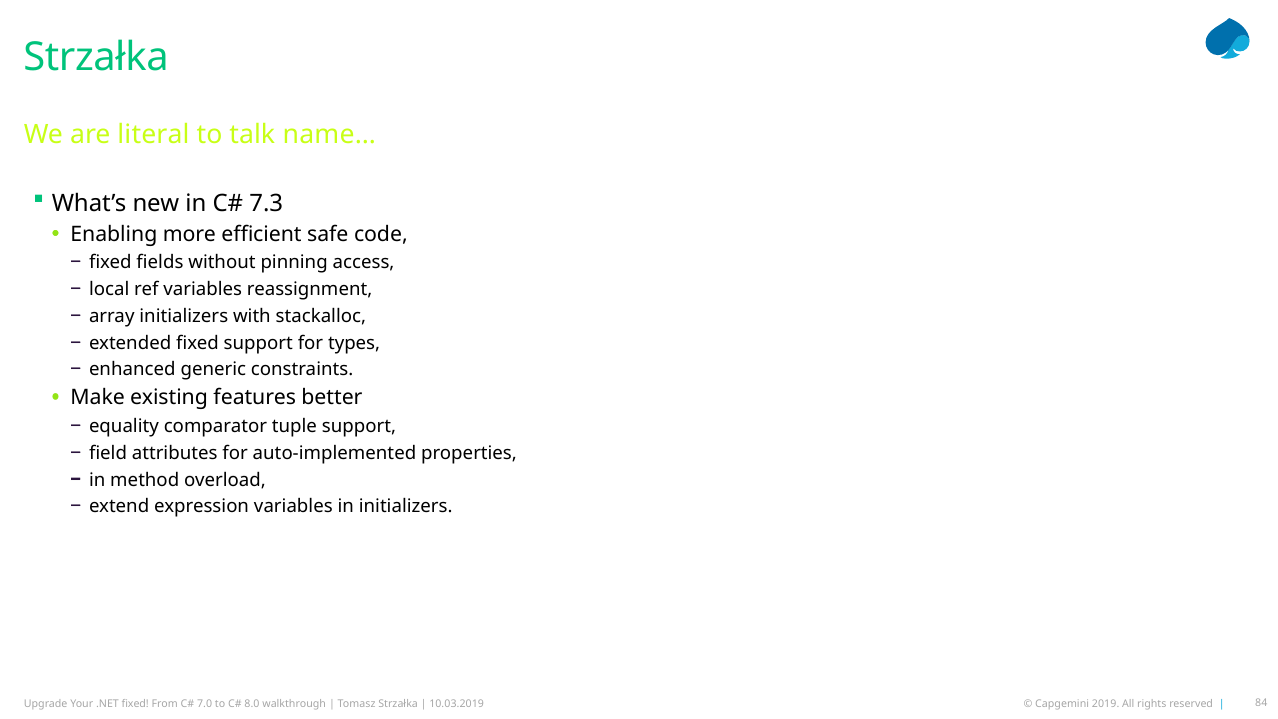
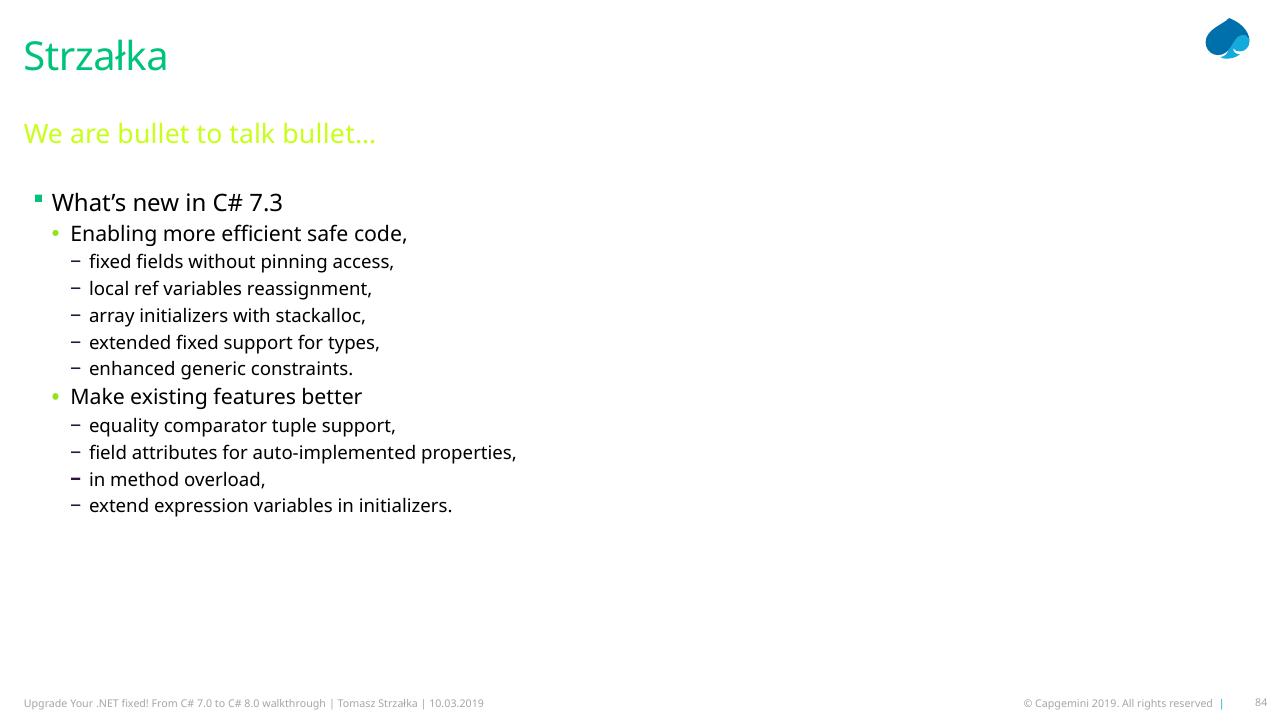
literal: literal -> bullet
name…: name… -> bullet…
